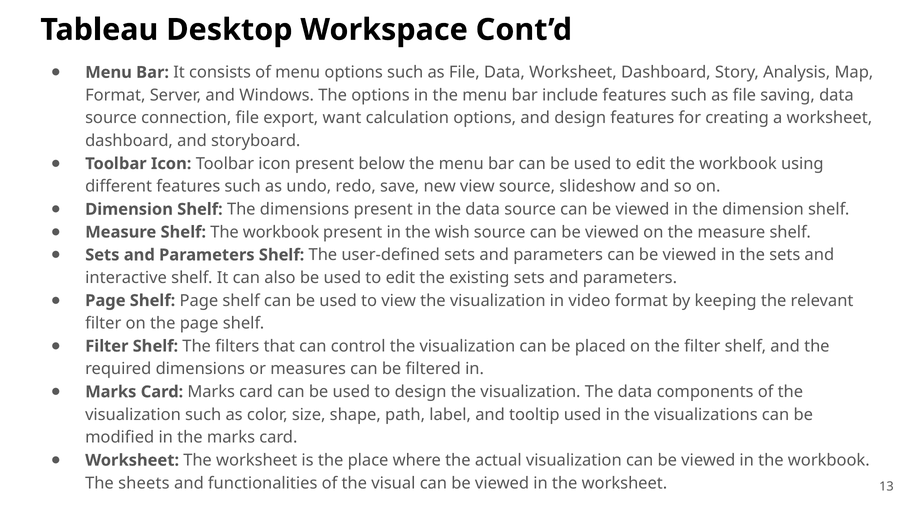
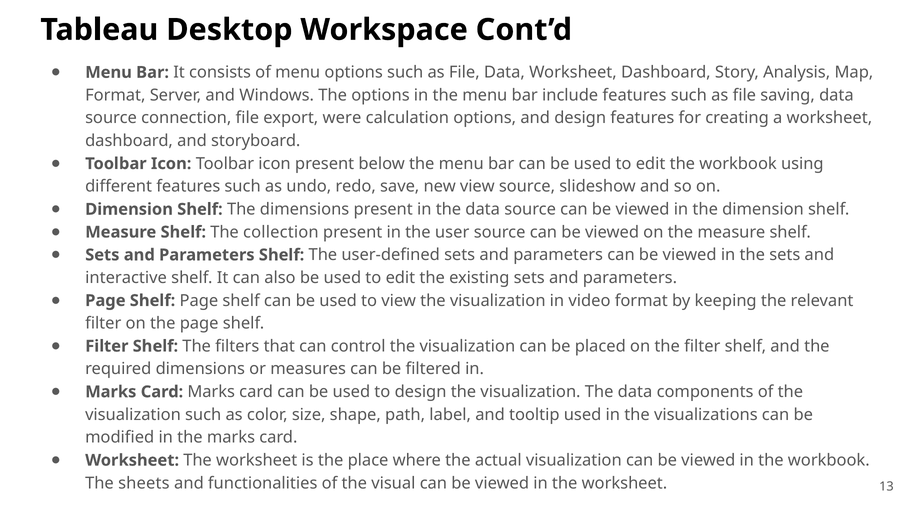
want: want -> were
Shelf The workbook: workbook -> collection
wish: wish -> user
